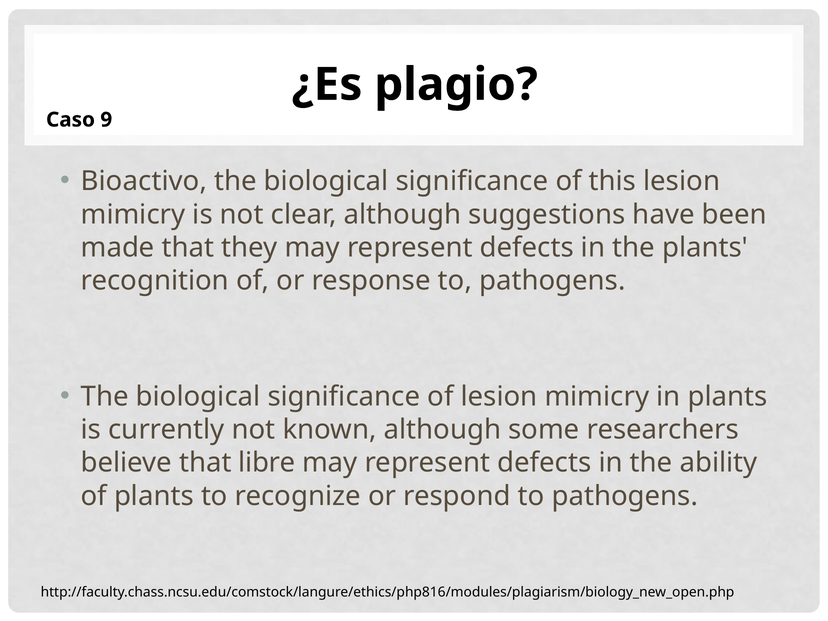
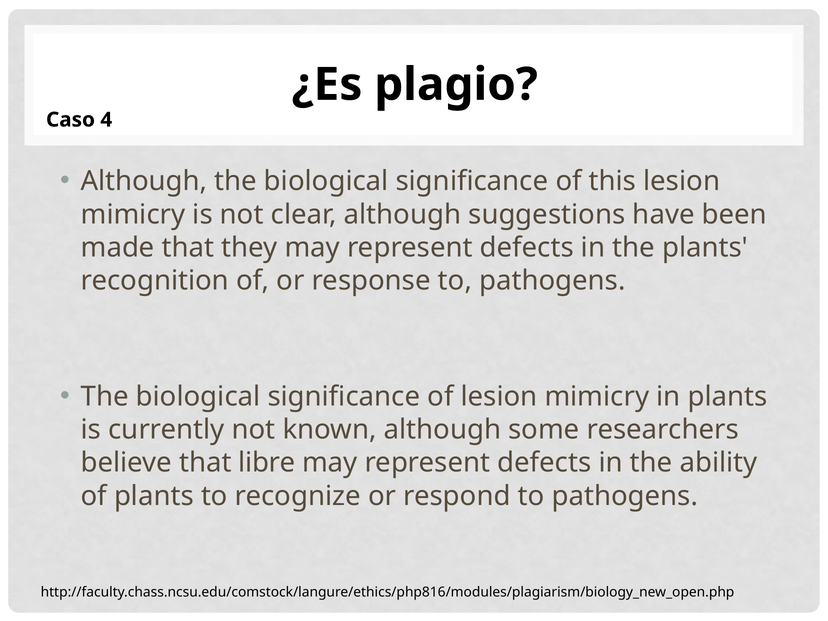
9: 9 -> 4
Bioactivo at (144, 181): Bioactivo -> Although
